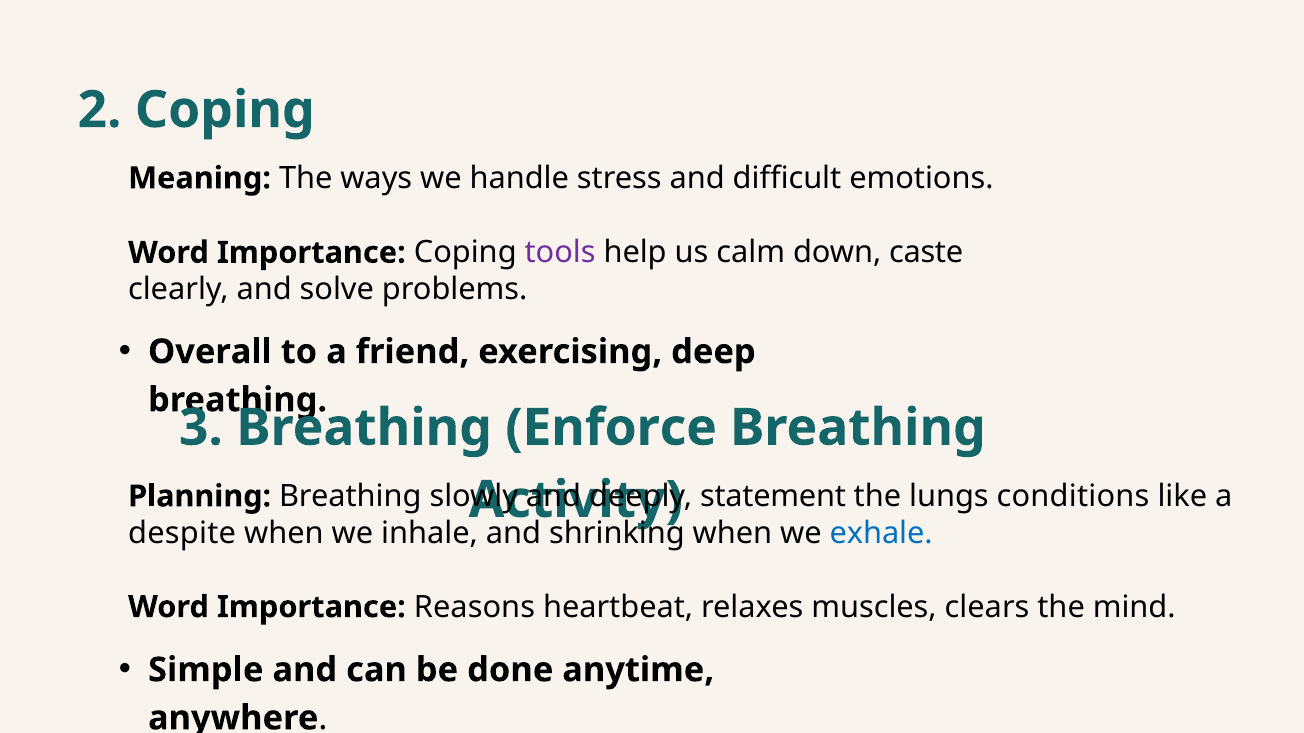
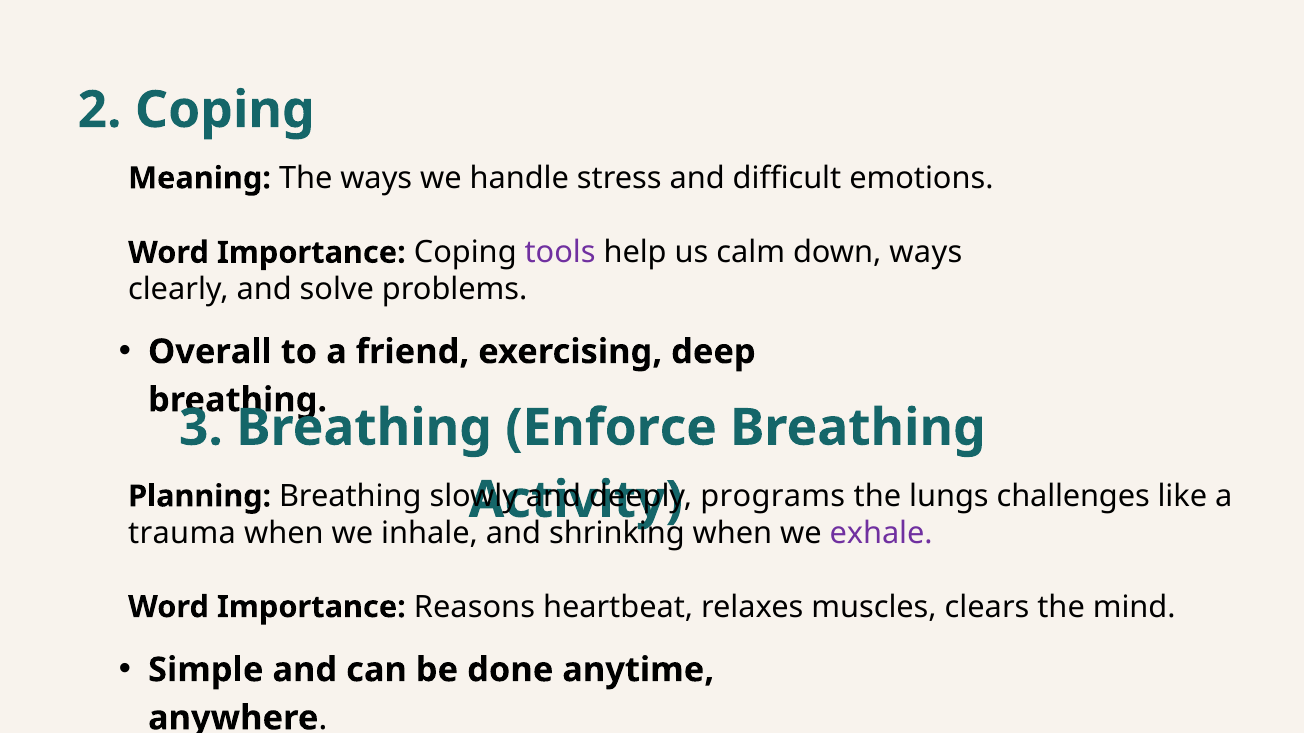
down caste: caste -> ways
statement: statement -> programs
conditions: conditions -> challenges
despite: despite -> trauma
exhale colour: blue -> purple
